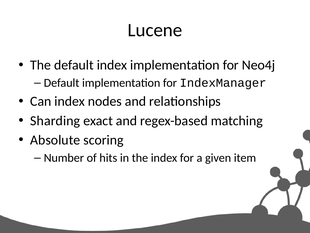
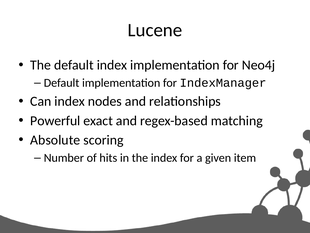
Sharding: Sharding -> Powerful
